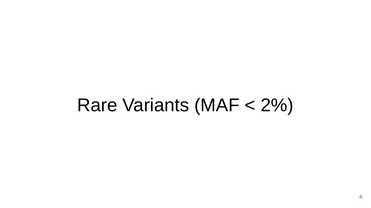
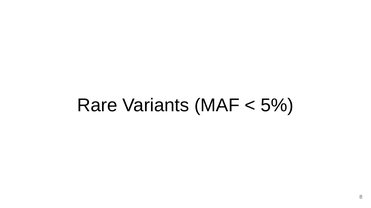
2%: 2% -> 5%
